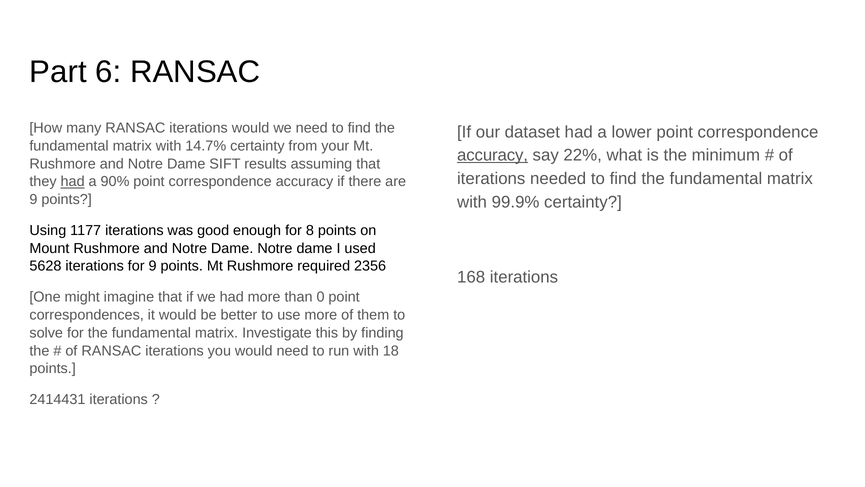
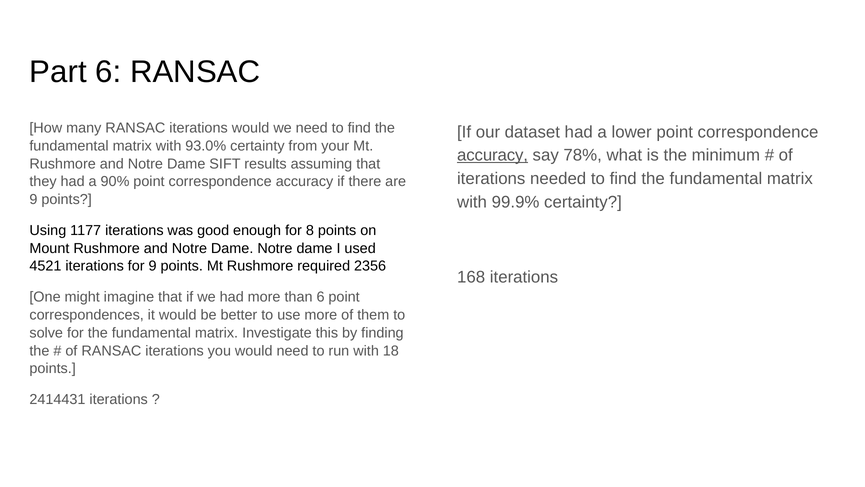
14.7%: 14.7% -> 93.0%
22%: 22% -> 78%
had at (73, 182) underline: present -> none
5628: 5628 -> 4521
than 0: 0 -> 6
